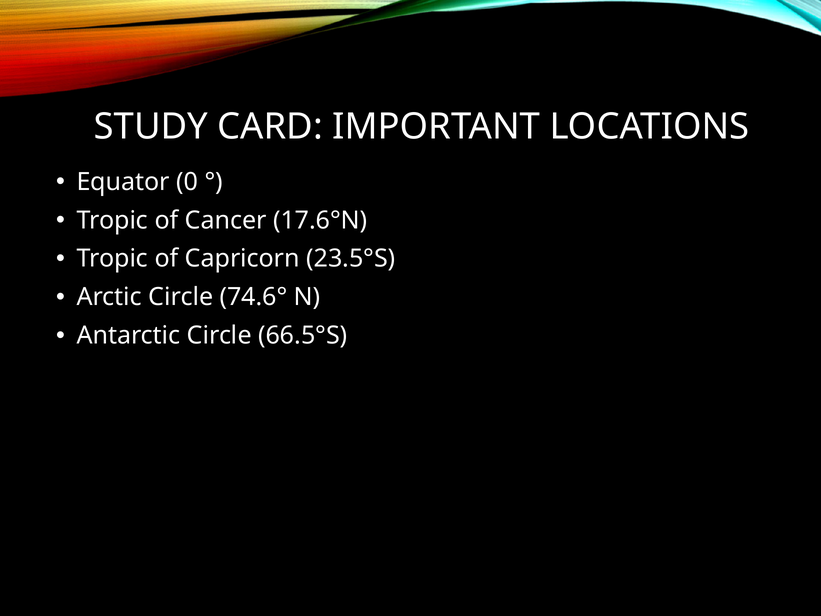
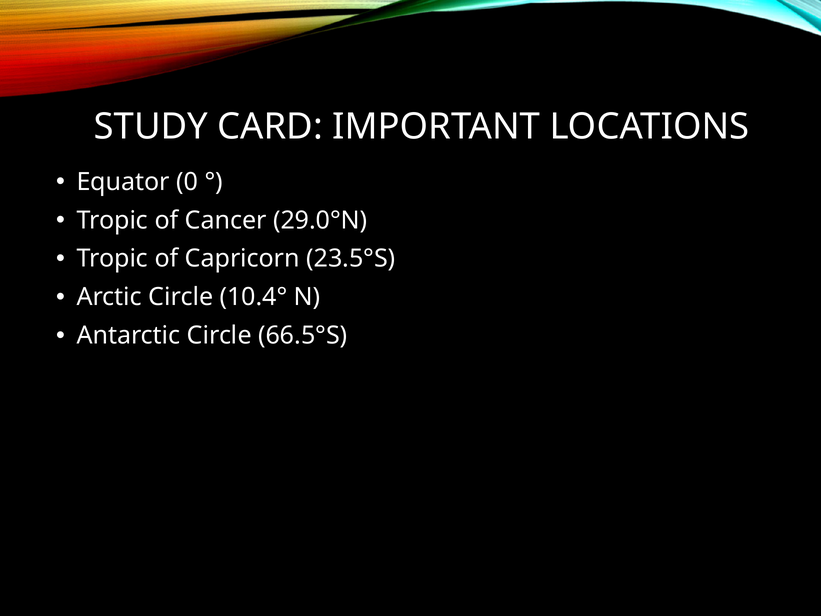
17.6°N: 17.6°N -> 29.0°N
74.6°: 74.6° -> 10.4°
